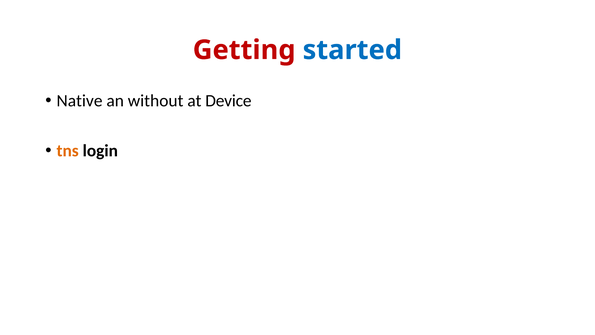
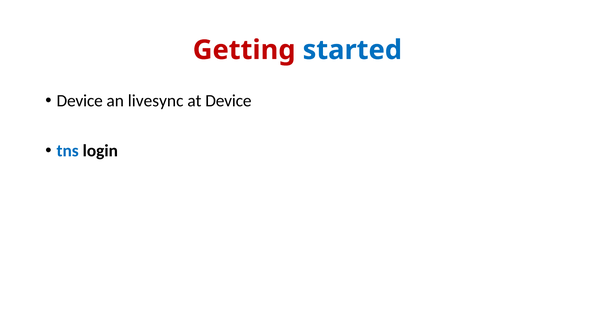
Native at (80, 101): Native -> Device
without: without -> livesync
tns colour: orange -> blue
